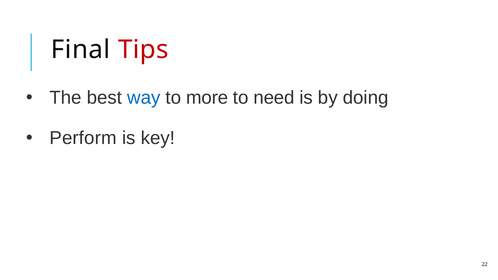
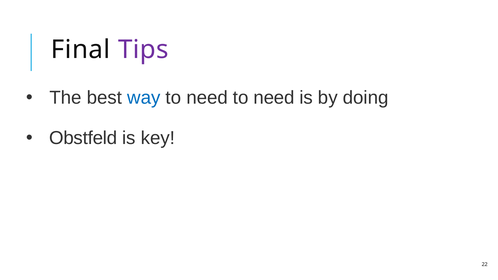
Tips colour: red -> purple
more at (207, 98): more -> need
Perform: Perform -> Obstfeld
